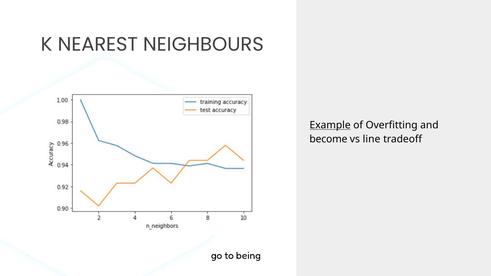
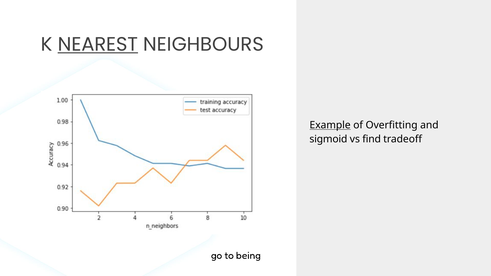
NEAREST underline: none -> present
become: become -> sigmoid
line: line -> find
